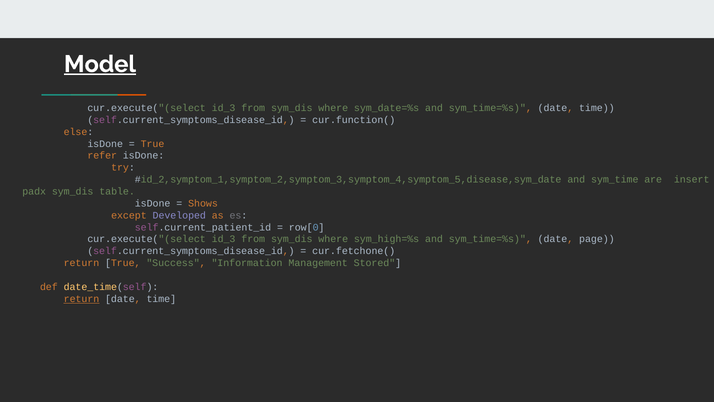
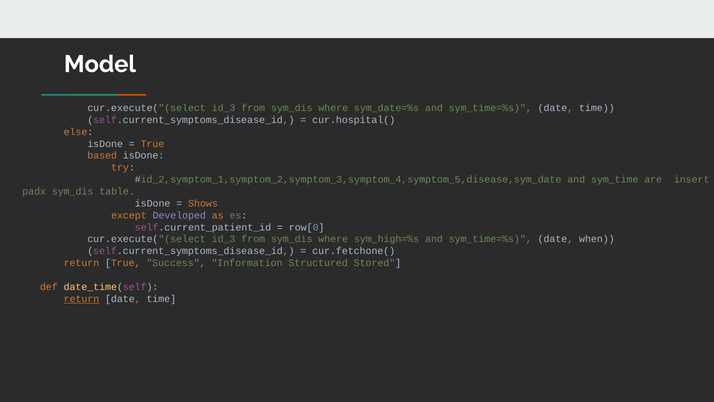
Model underline: present -> none
cur.function(: cur.function( -> cur.hospital(
refer: refer -> based
page: page -> when
Management: Management -> Structured
